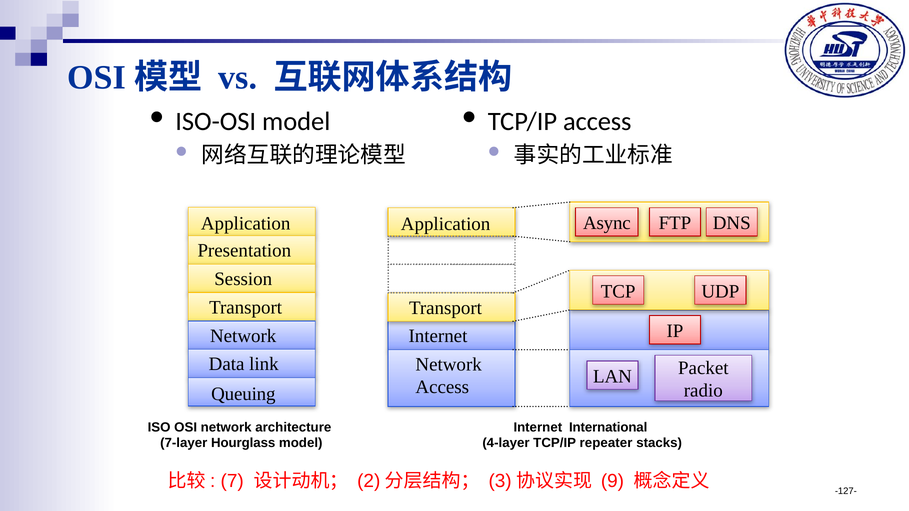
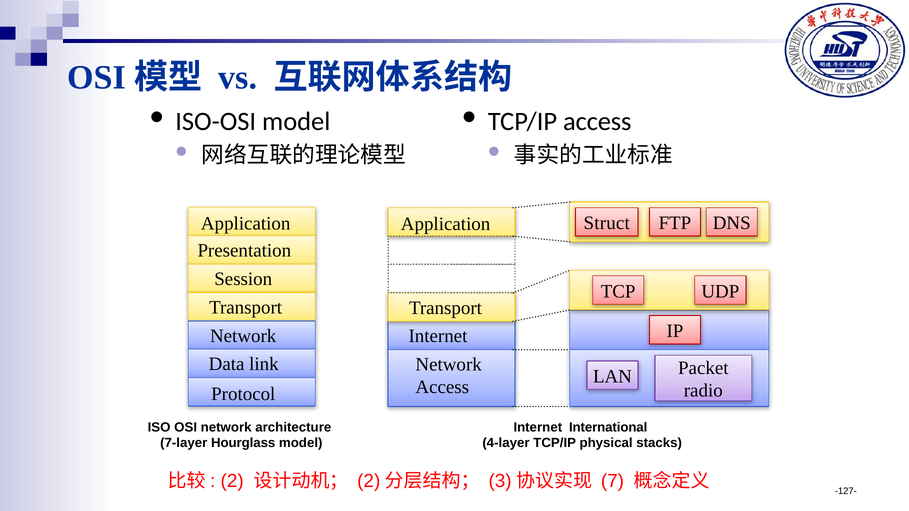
Async: Async -> Struct
Queuing: Queuing -> Protocol
repeater: repeater -> physical
7: 7 -> 2
9: 9 -> 7
